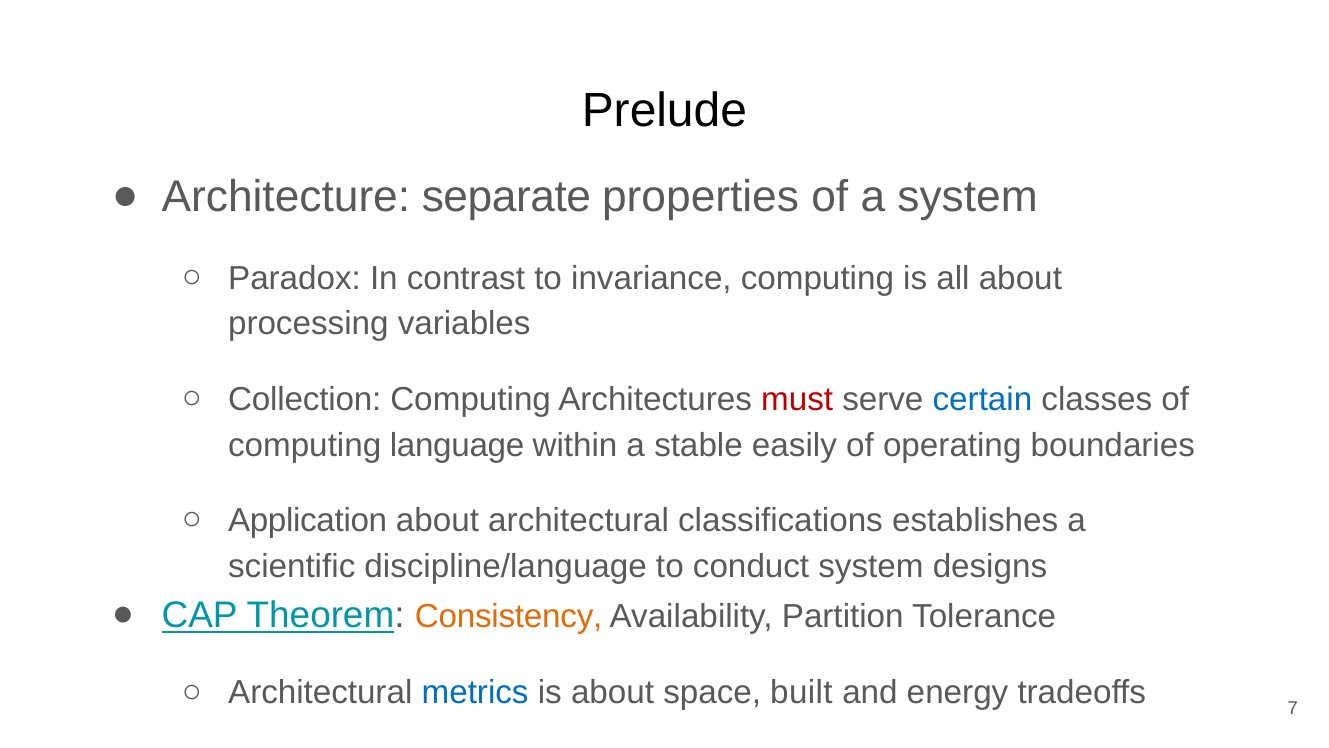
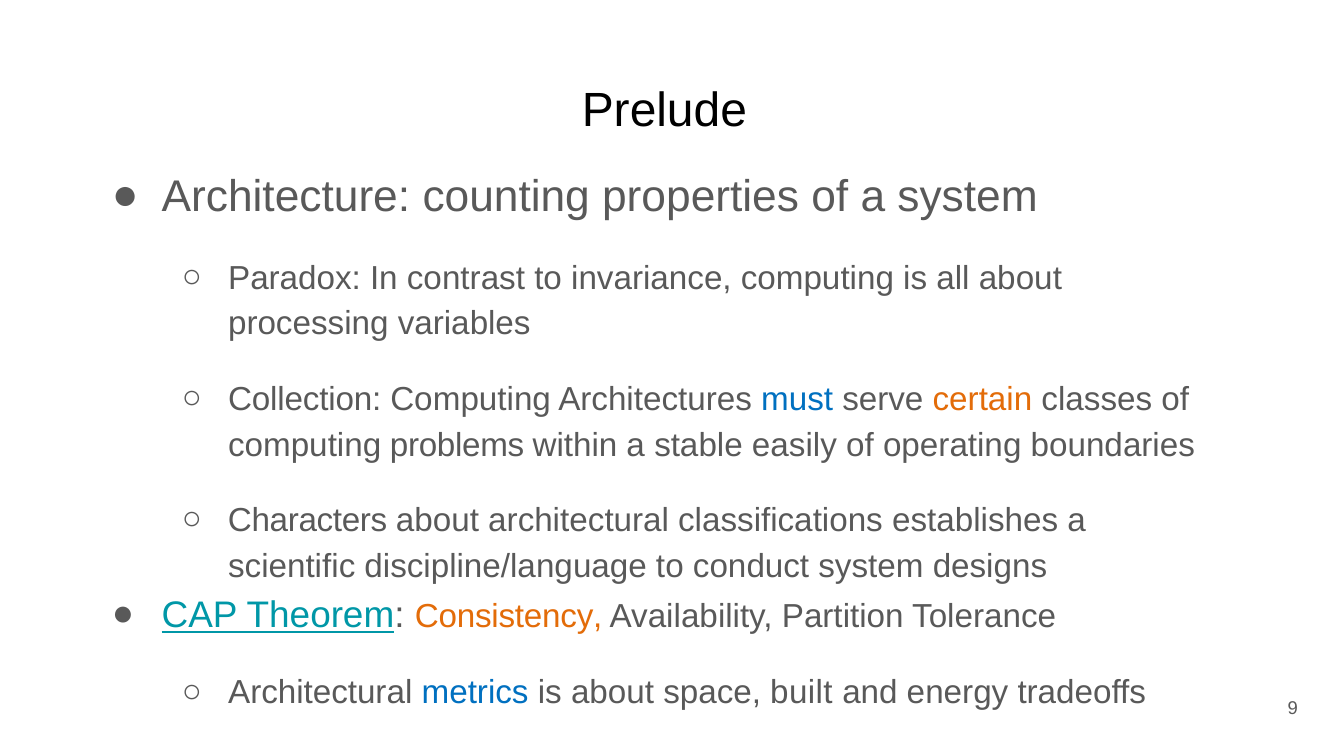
separate: separate -> counting
must colour: red -> blue
certain colour: blue -> orange
language: language -> problems
Application: Application -> Characters
7: 7 -> 9
